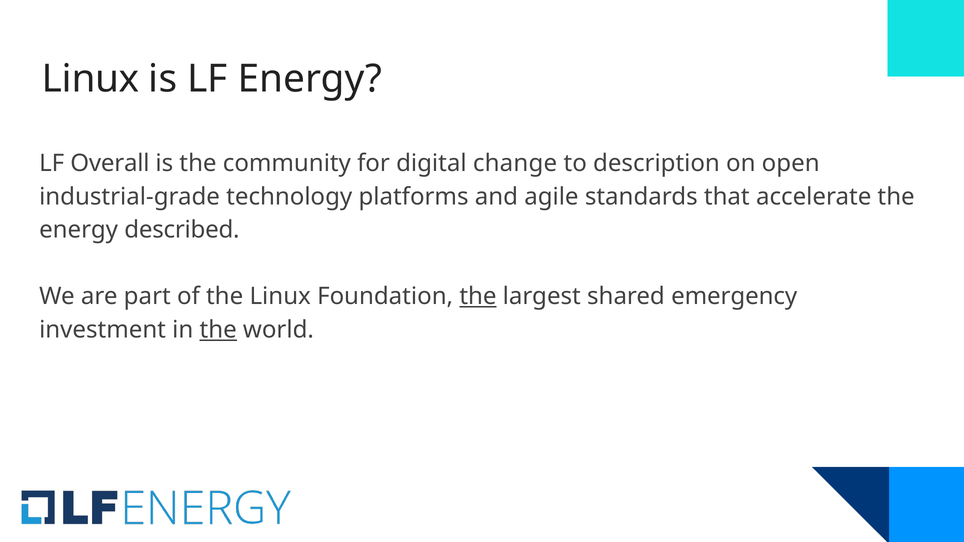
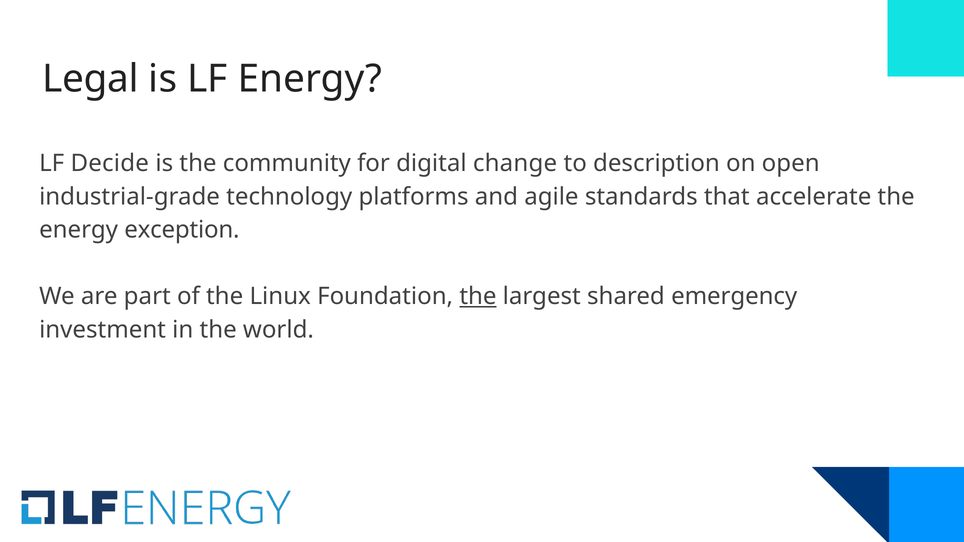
Linux at (91, 79): Linux -> Legal
Overall: Overall -> Decide
described: described -> exception
the at (218, 330) underline: present -> none
